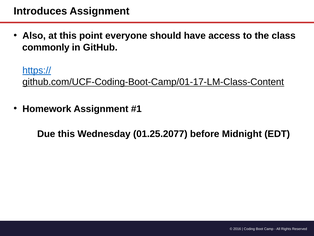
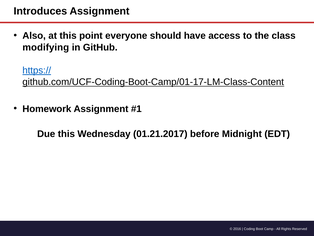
commonly: commonly -> modifying
01.25.2077: 01.25.2077 -> 01.21.2017
